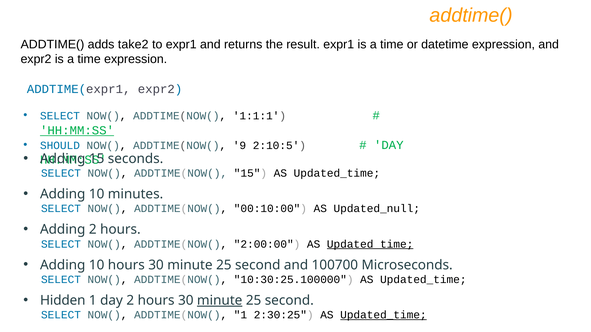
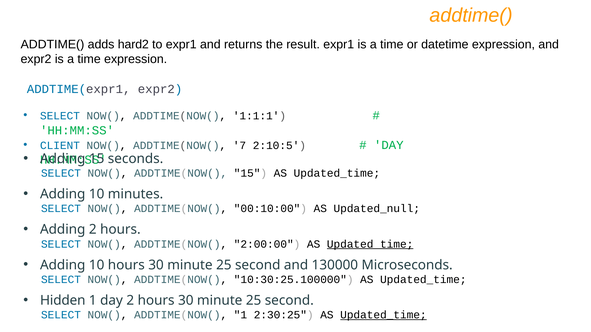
take2: take2 -> hard2
HH:MM:SS at (77, 131) underline: present -> none
SHOULD: SHOULD -> CLIENT
9: 9 -> 7
100700: 100700 -> 130000
minute at (220, 301) underline: present -> none
